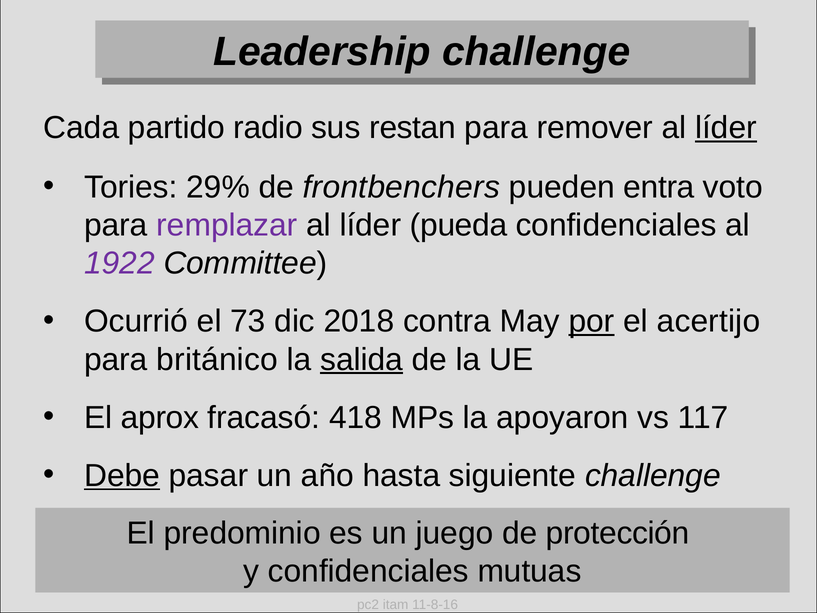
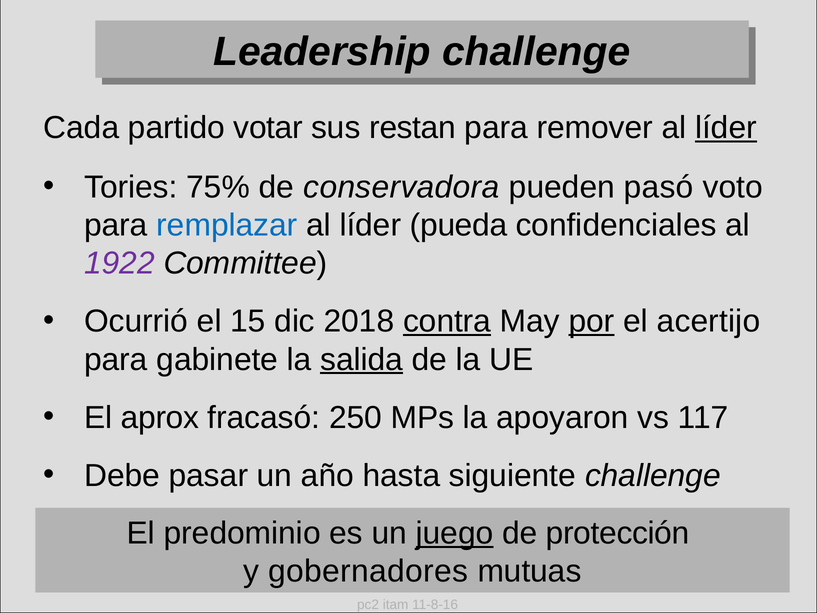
radio: radio -> votar
29%: 29% -> 75%
frontbenchers: frontbenchers -> conservadora
entra: entra -> pasó
remplazar colour: purple -> blue
73: 73 -> 15
contra underline: none -> present
británico: británico -> gabinete
418: 418 -> 250
Debe underline: present -> none
juego underline: none -> present
y confidenciales: confidenciales -> gobernadores
